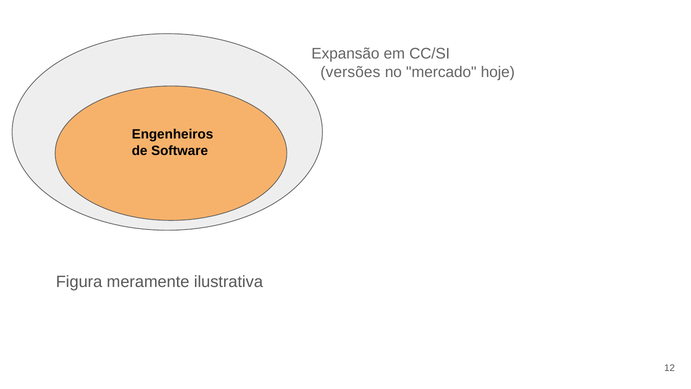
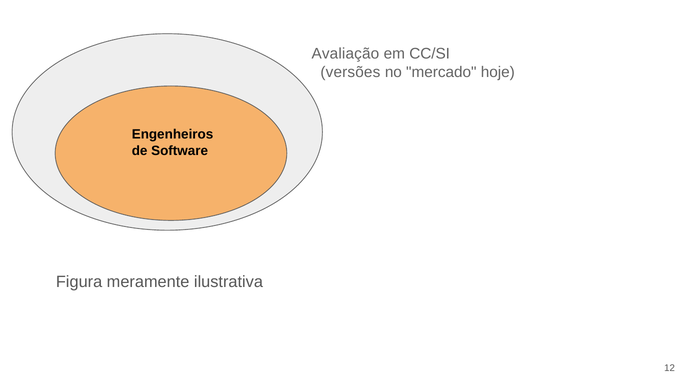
Expansão: Expansão -> Avaliação
